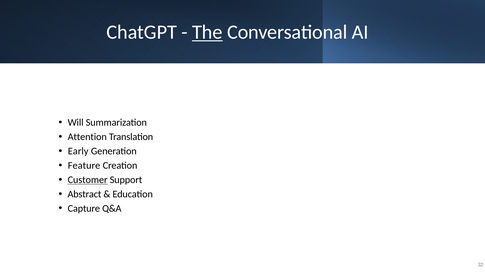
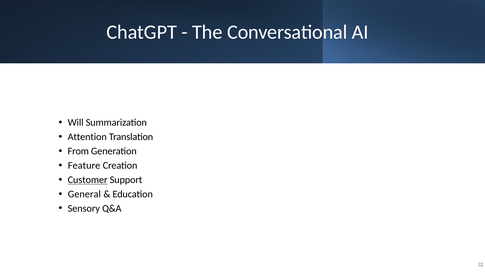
The underline: present -> none
Early: Early -> From
Abstract: Abstract -> General
Capture: Capture -> Sensory
